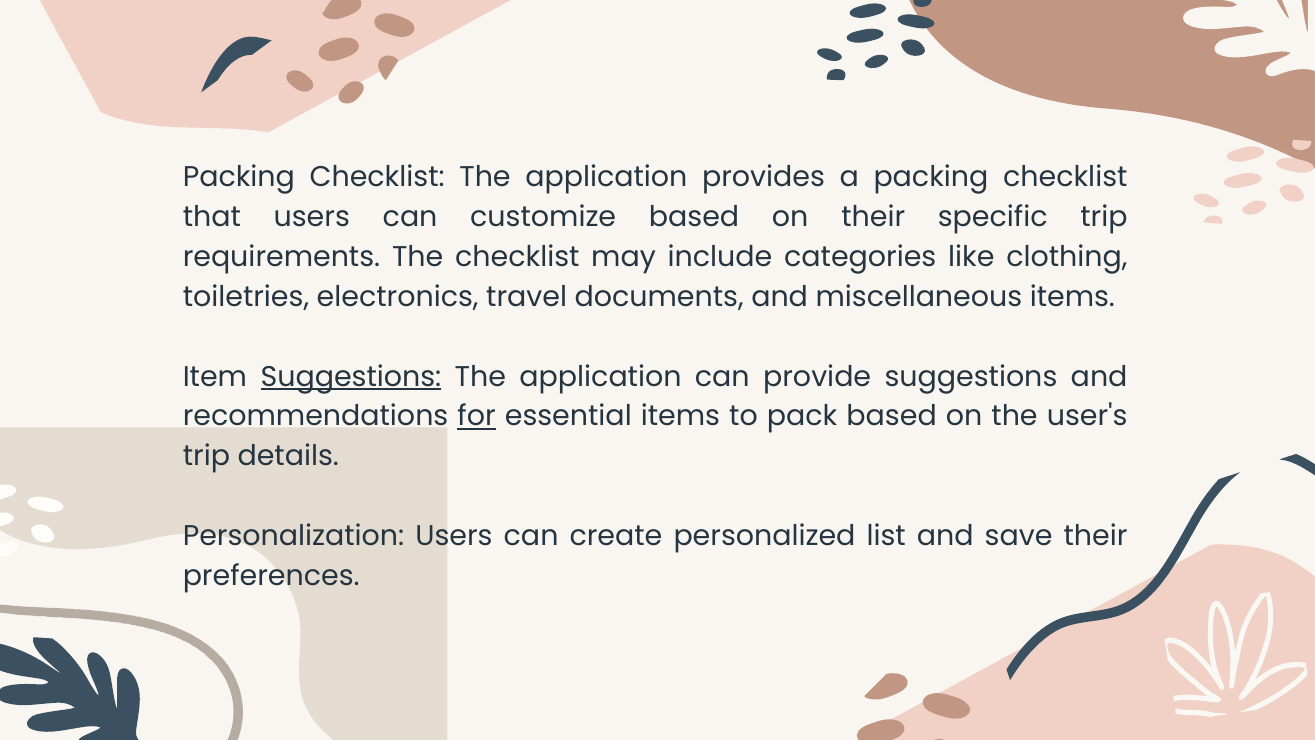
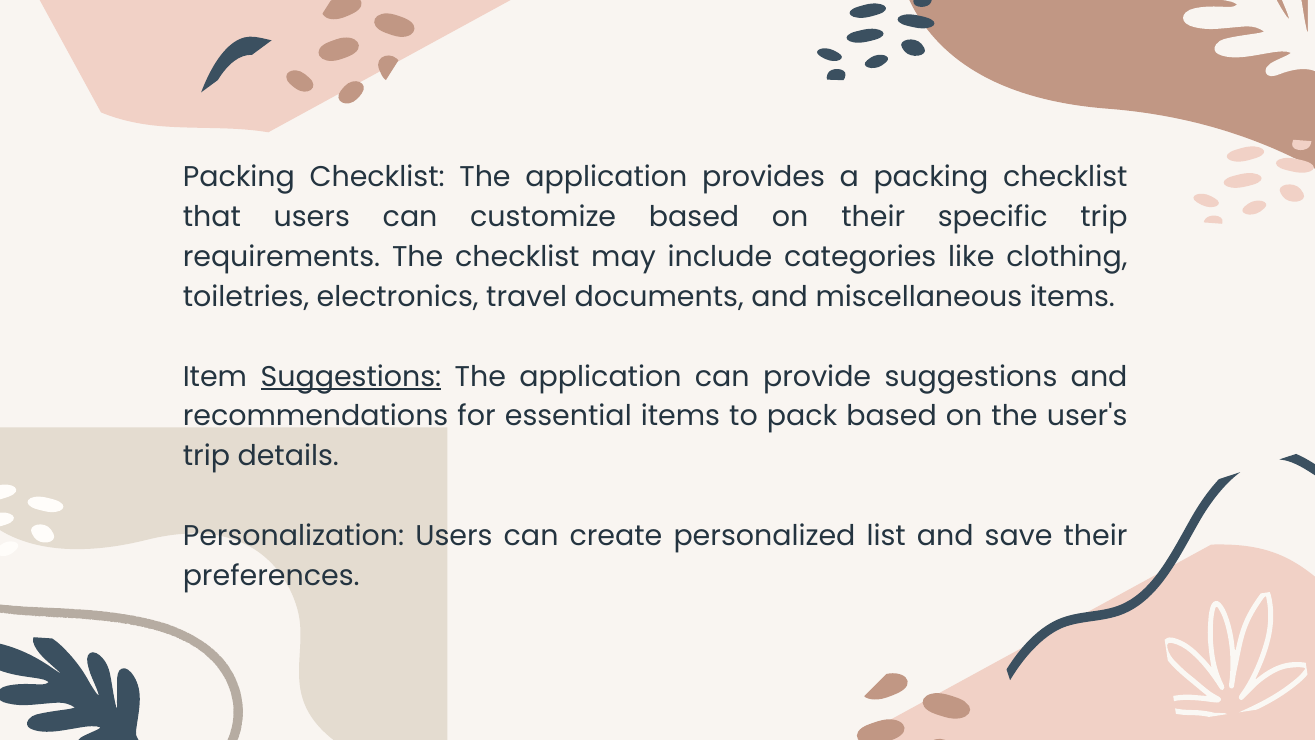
for underline: present -> none
